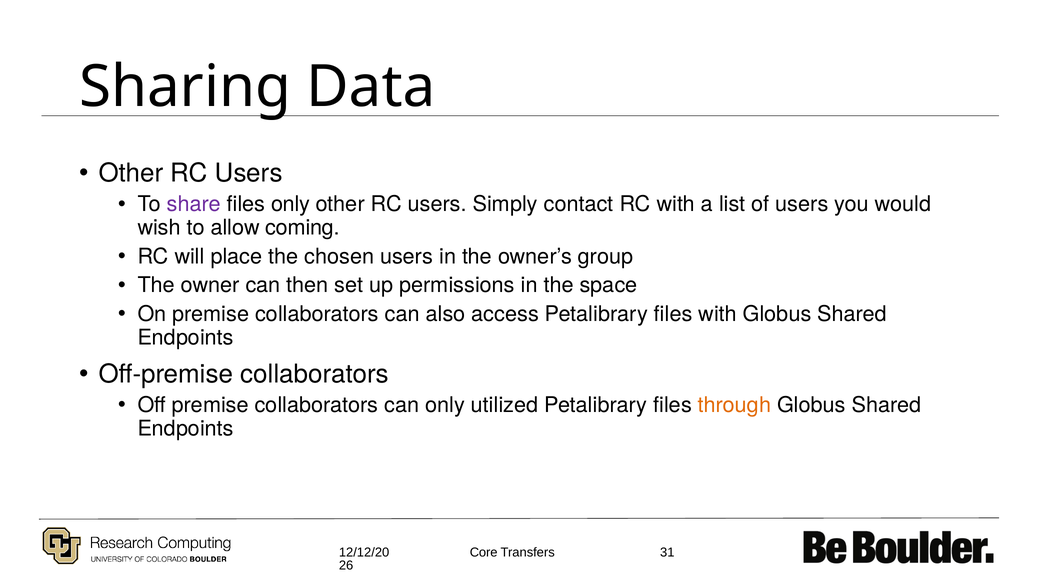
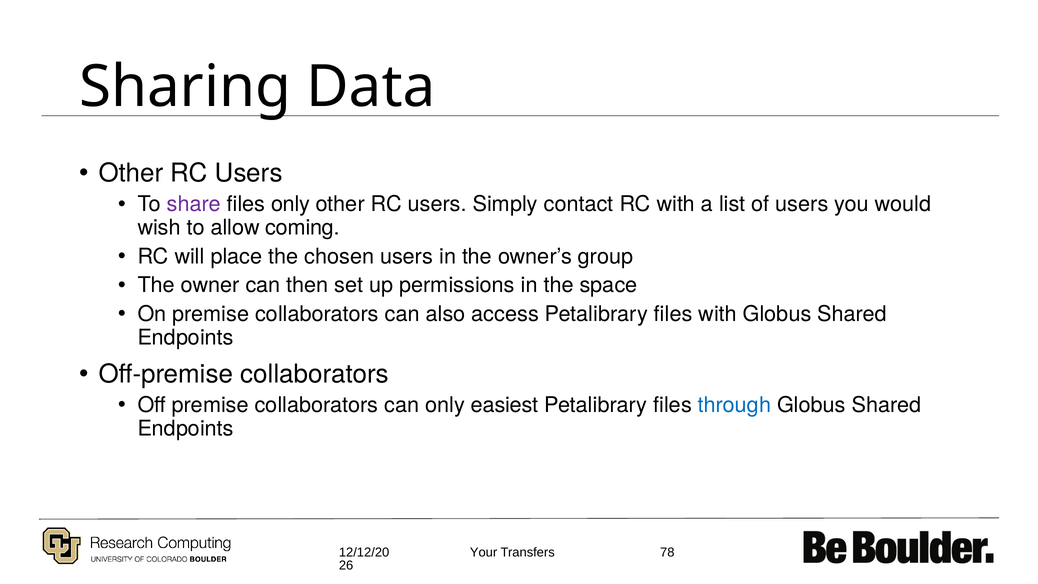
utilized: utilized -> easiest
through colour: orange -> blue
Core: Core -> Your
31: 31 -> 78
